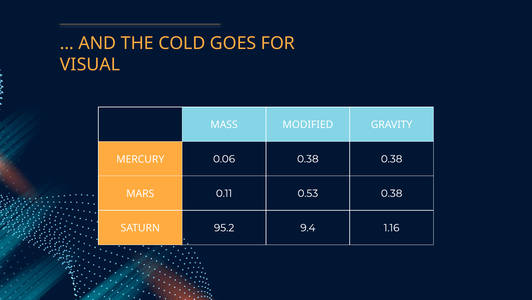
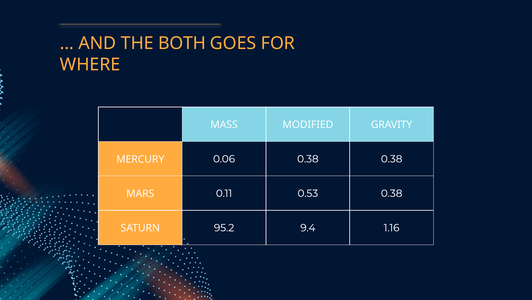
COLD: COLD -> BOTH
VISUAL: VISUAL -> WHERE
